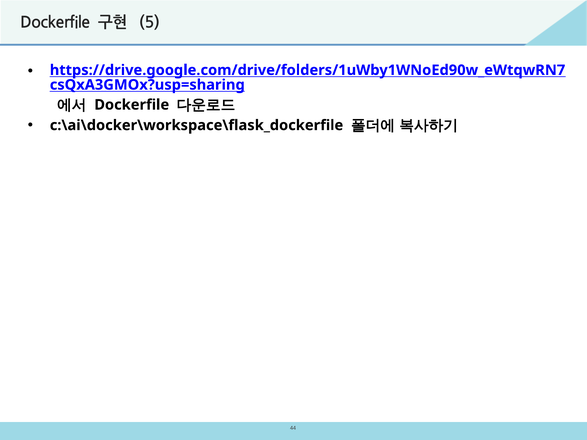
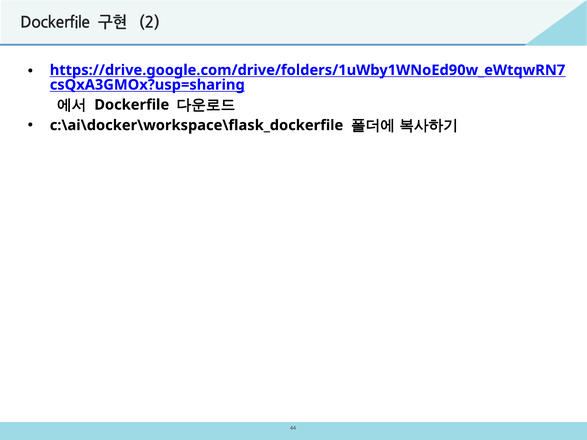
5: 5 -> 2
